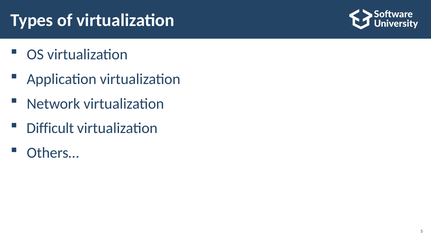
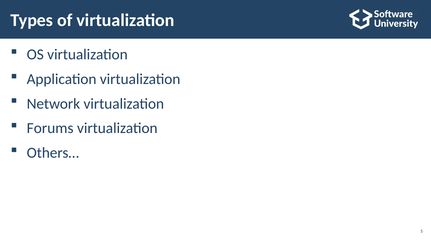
Difficult: Difficult -> Forums
